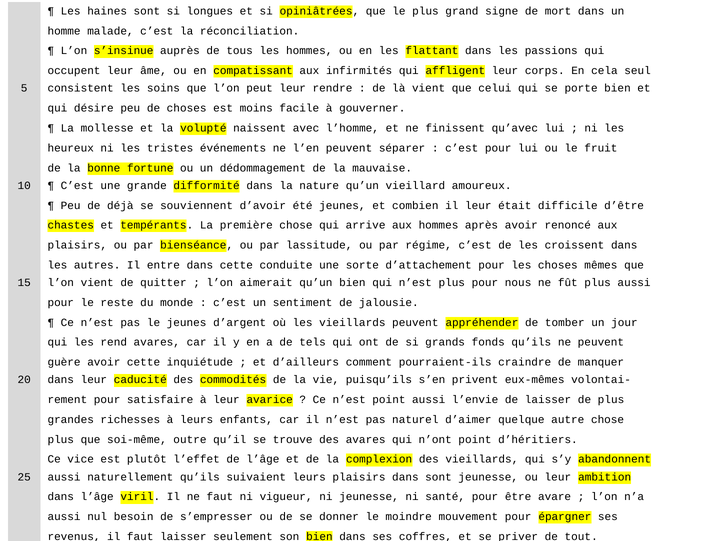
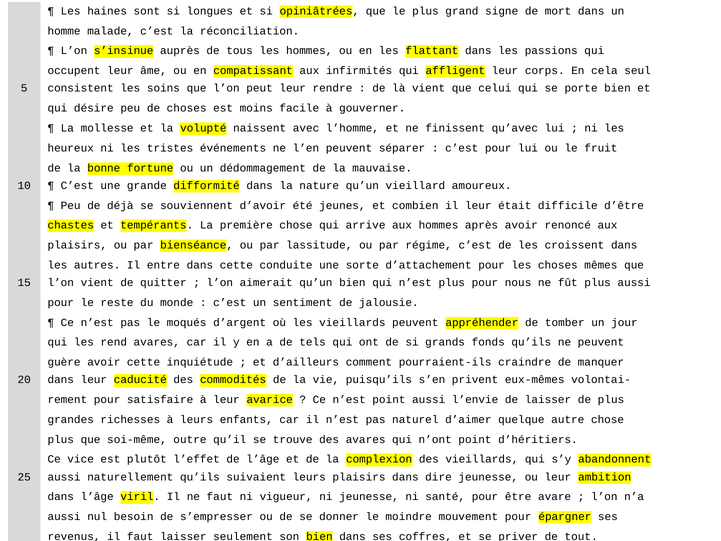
le jeunes: jeunes -> moqués
dans sont: sont -> dire
